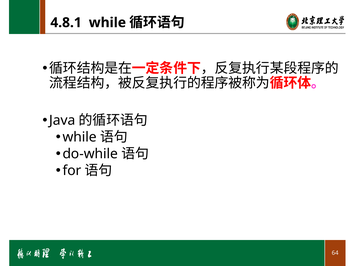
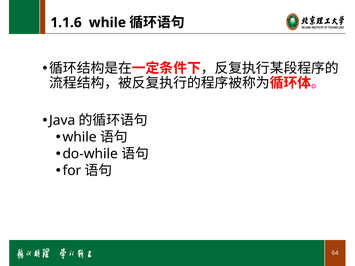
4.8.1: 4.8.1 -> 1.1.6
